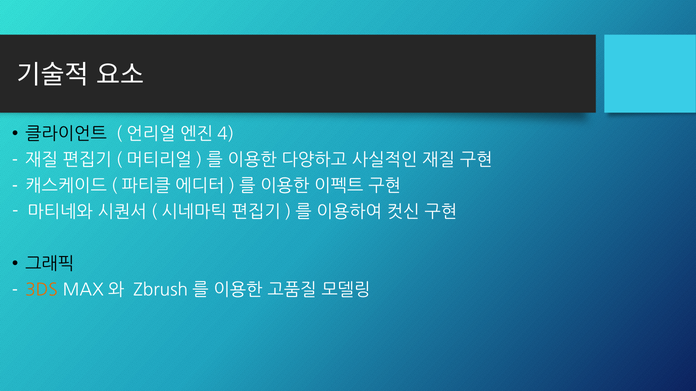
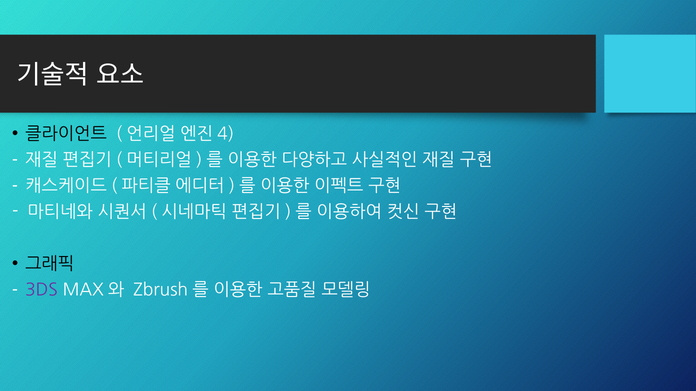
3DS colour: orange -> purple
